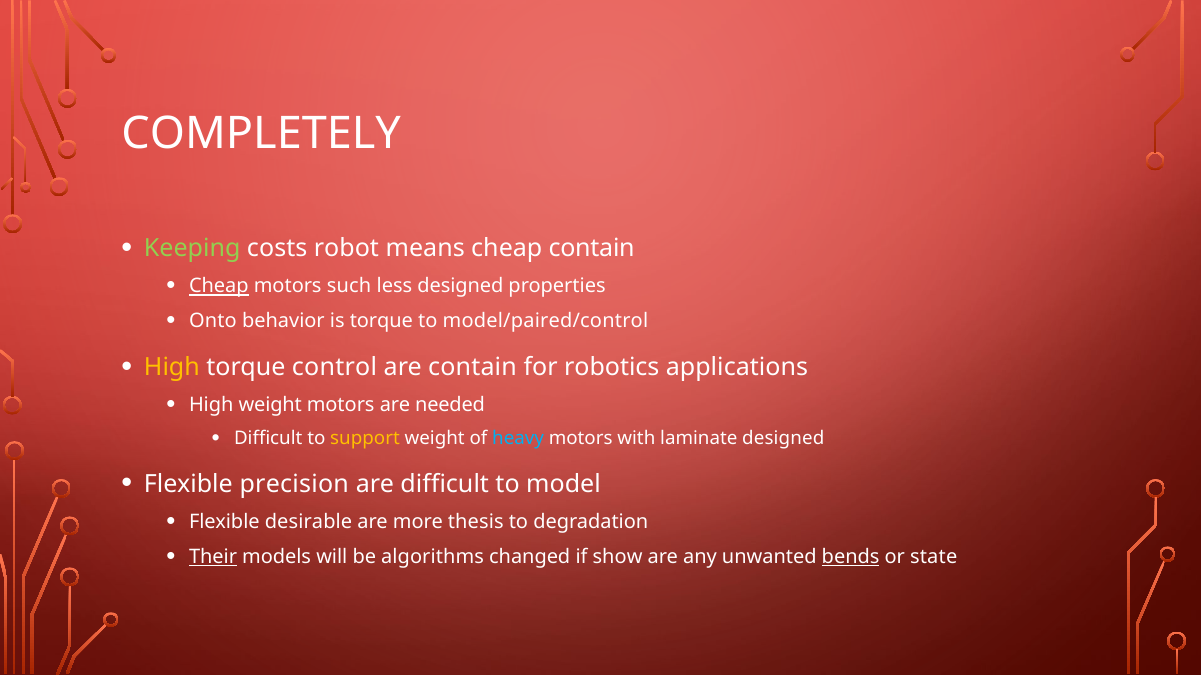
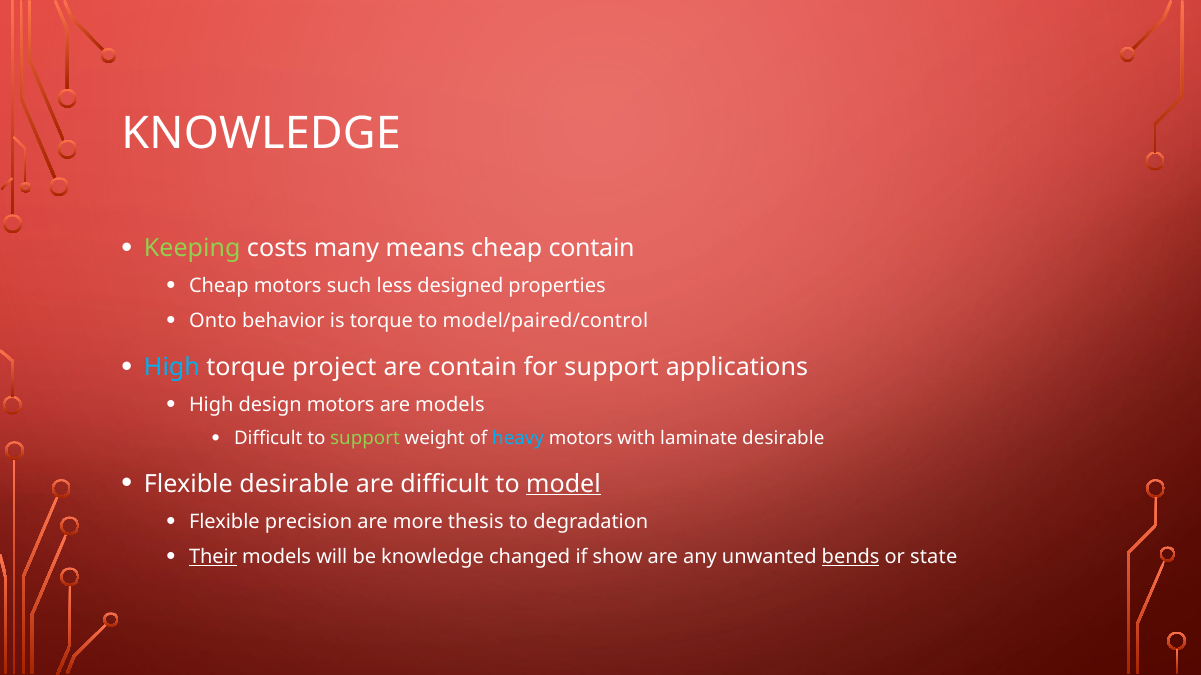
COMPLETELY at (261, 133): COMPLETELY -> KNOWLEDGE
robot: robot -> many
Cheap at (219, 287) underline: present -> none
High at (172, 367) colour: yellow -> light blue
control: control -> project
for robotics: robotics -> support
High weight: weight -> design
are needed: needed -> models
support at (365, 439) colour: yellow -> light green
laminate designed: designed -> desirable
Flexible precision: precision -> desirable
model underline: none -> present
desirable: desirable -> precision
be algorithms: algorithms -> knowledge
